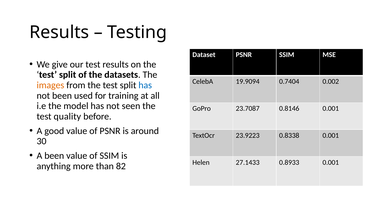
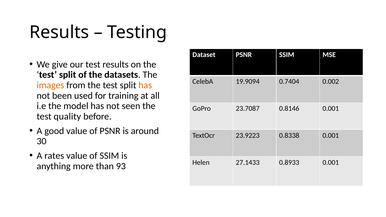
has at (145, 85) colour: blue -> orange
A been: been -> rates
82: 82 -> 93
